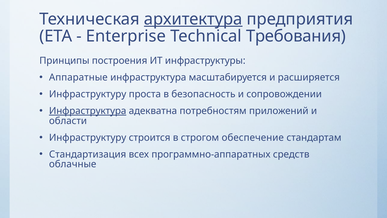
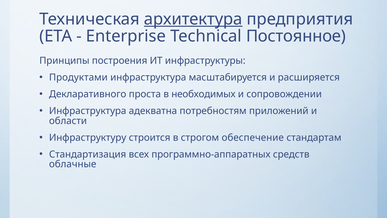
Требования: Требования -> Постоянное
Аппаратные: Аппаратные -> Продуктами
Инфраструктуру at (88, 94): Инфраструктуру -> Декларативного
безопасность: безопасность -> необходимых
Инфраструктура at (88, 111) underline: present -> none
